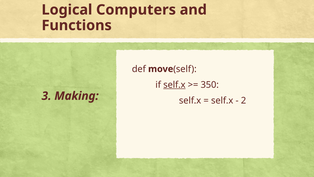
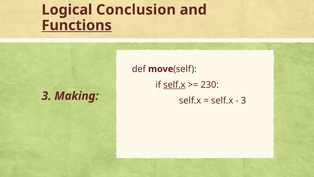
Computers: Computers -> Conclusion
Functions underline: none -> present
350: 350 -> 230
2 at (244, 100): 2 -> 3
